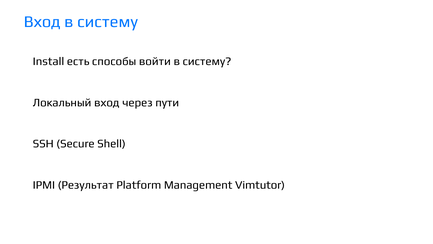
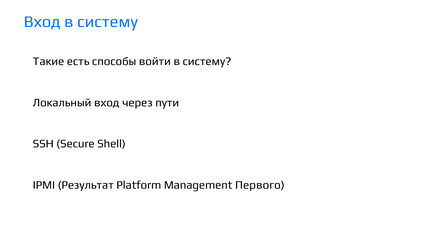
Install: Install -> Такие
Vimtutor: Vimtutor -> Первого
